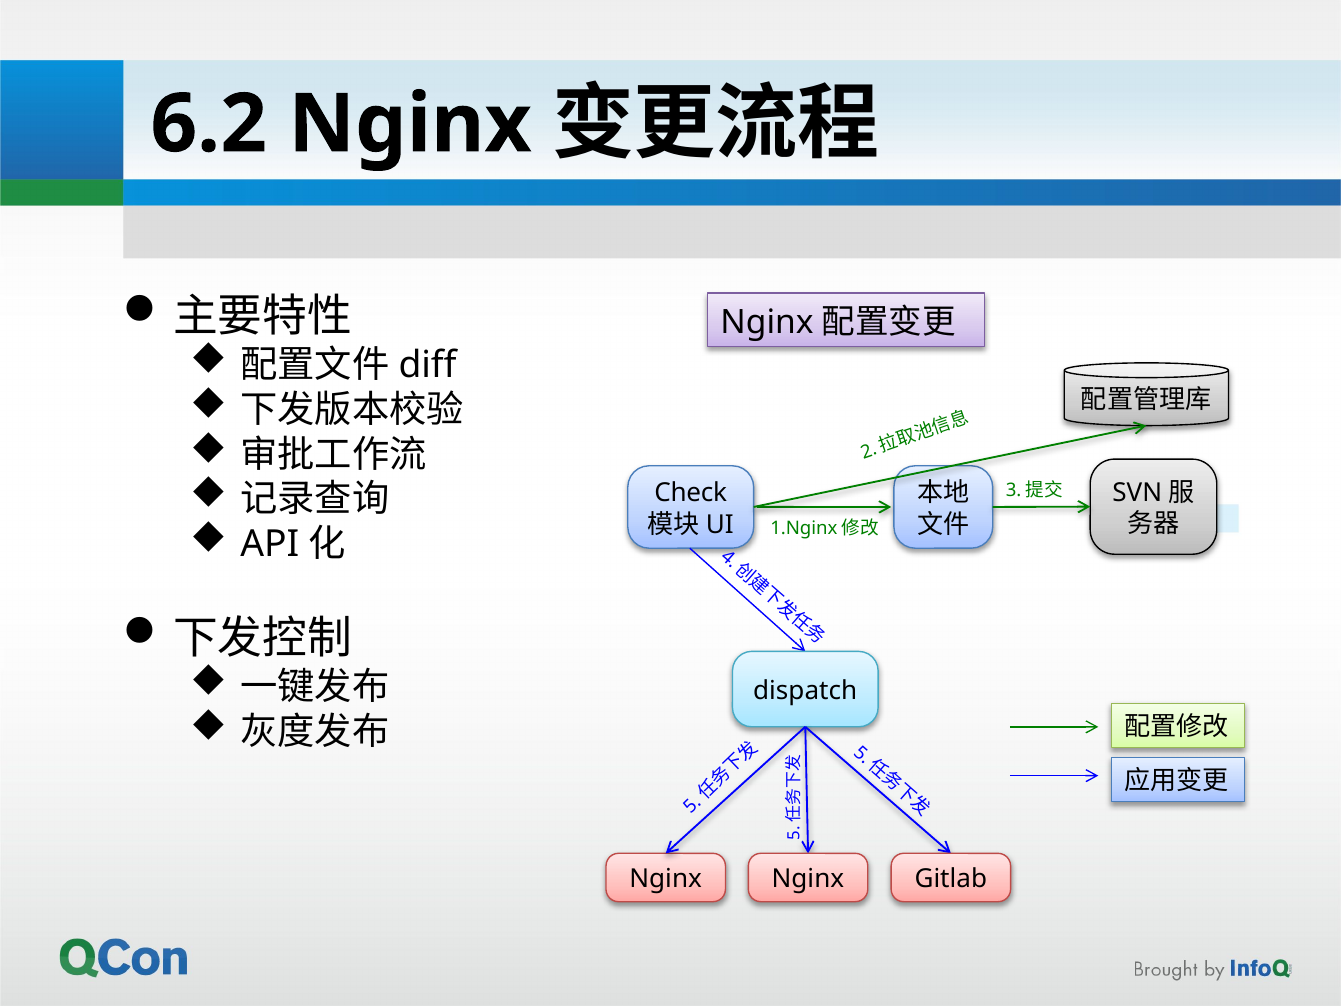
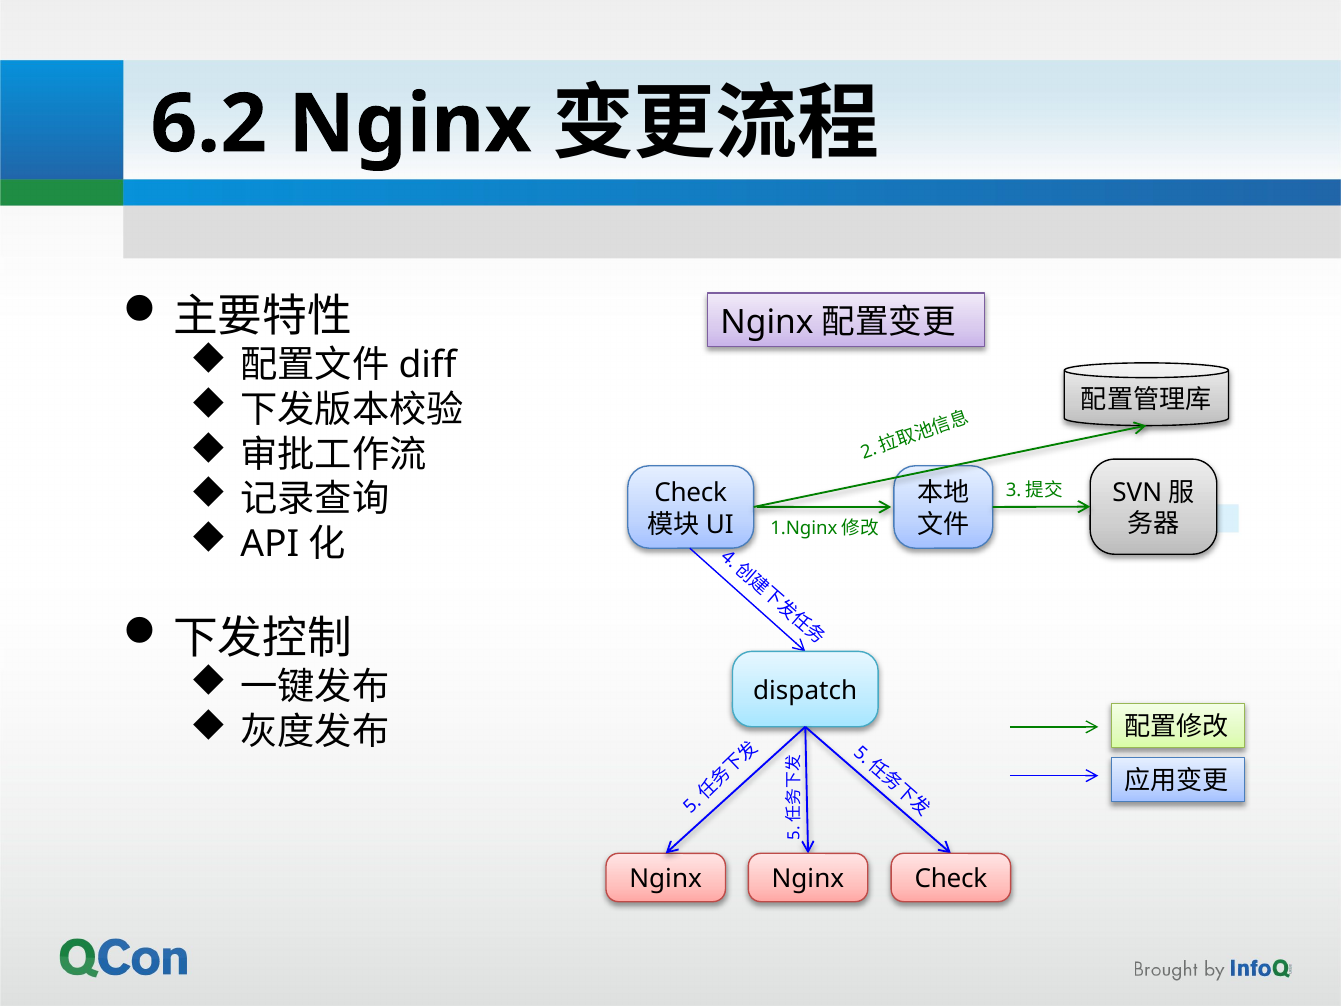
Nginx Gitlab: Gitlab -> Check
